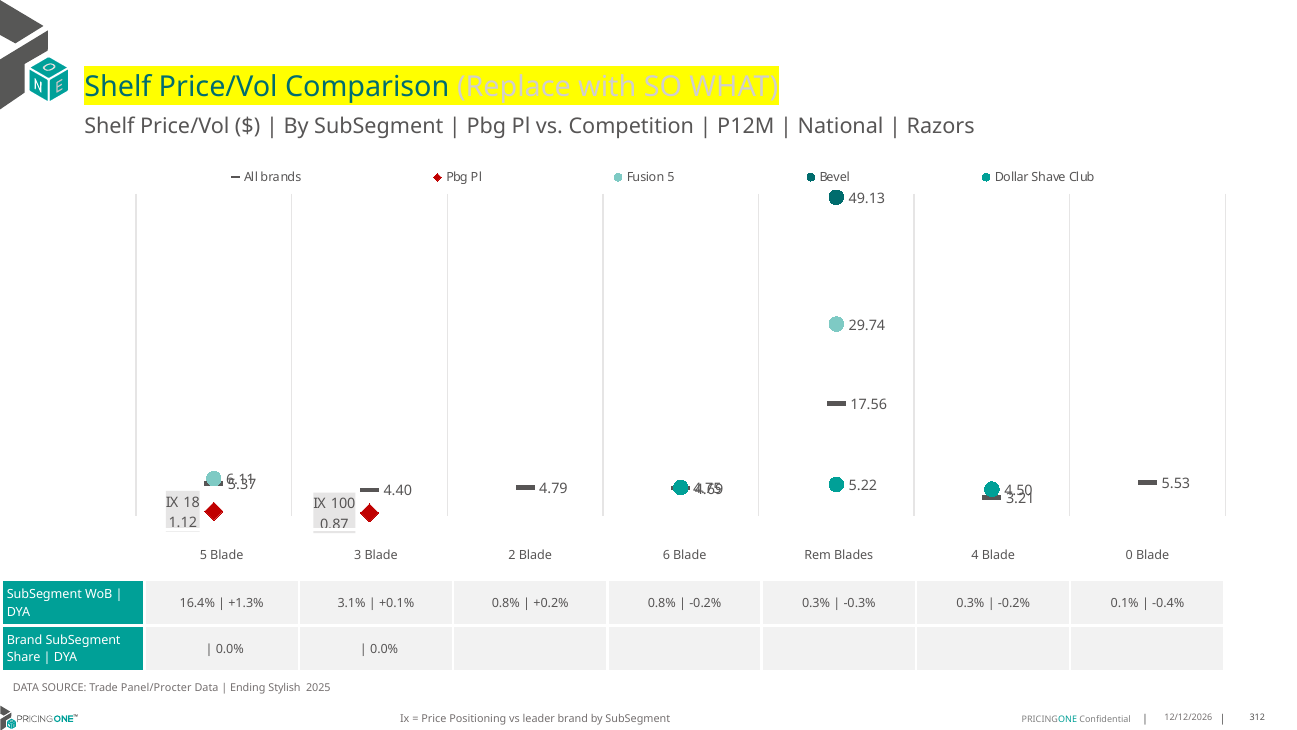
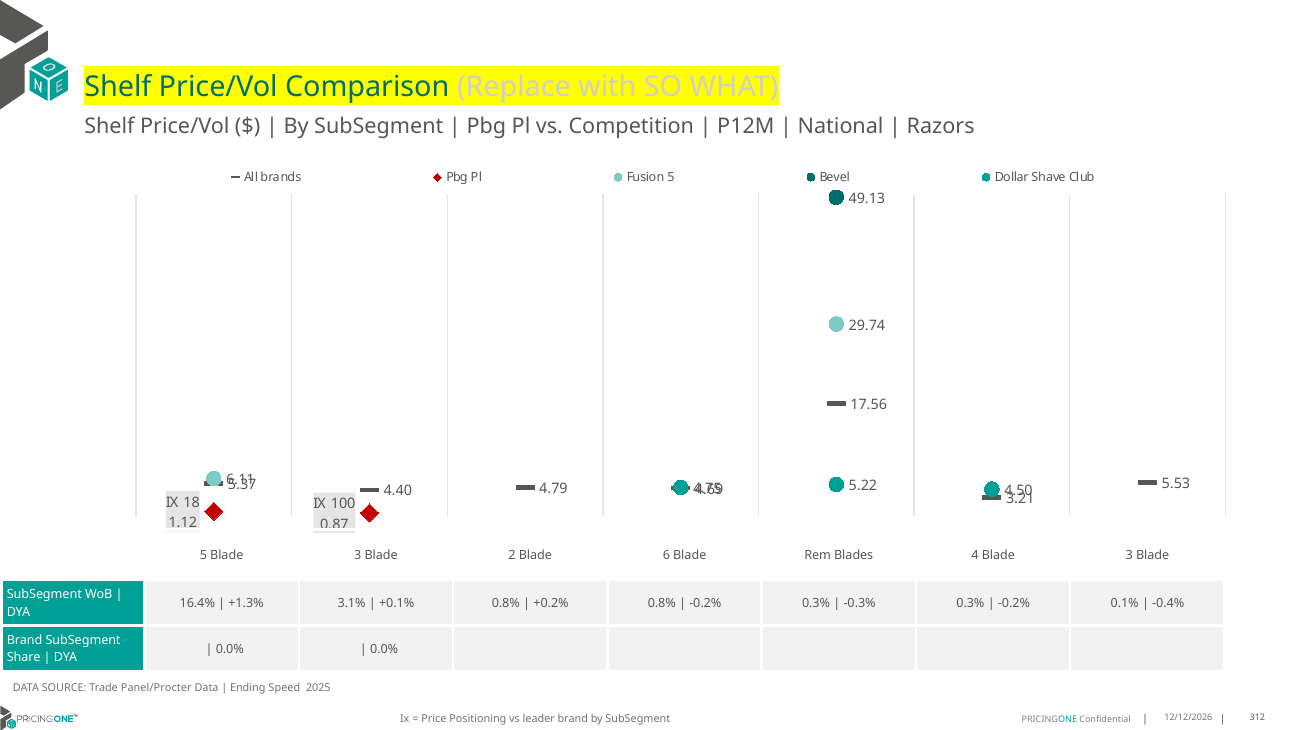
4 Blade 0: 0 -> 3
Stylish: Stylish -> Speed
